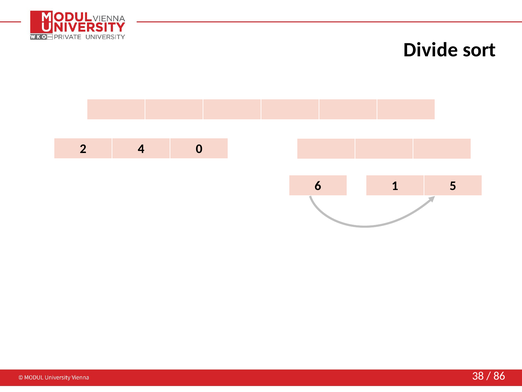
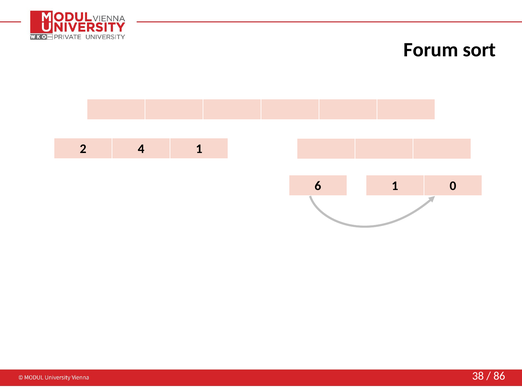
Divide: Divide -> Forum
4 0: 0 -> 1
5: 5 -> 0
